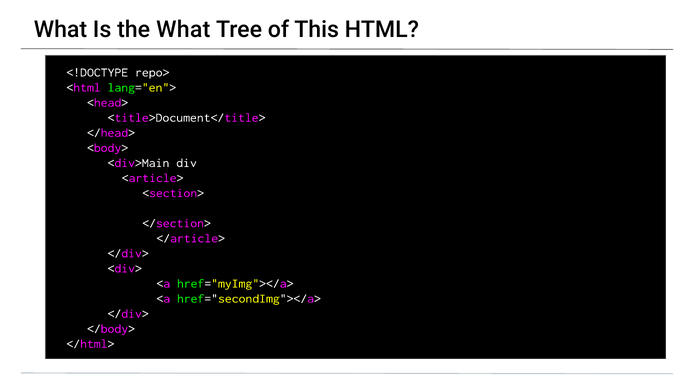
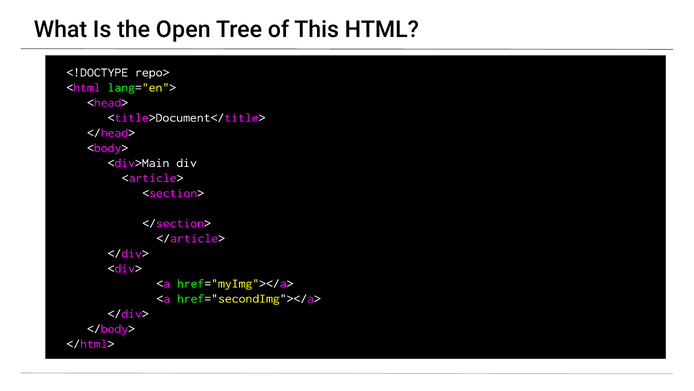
the What: What -> Open
